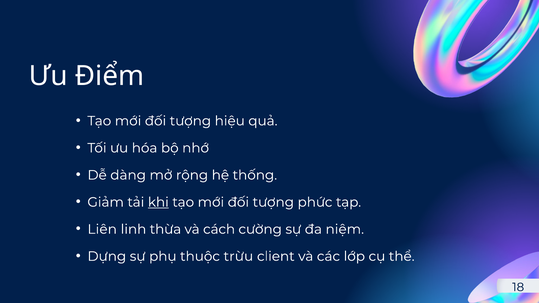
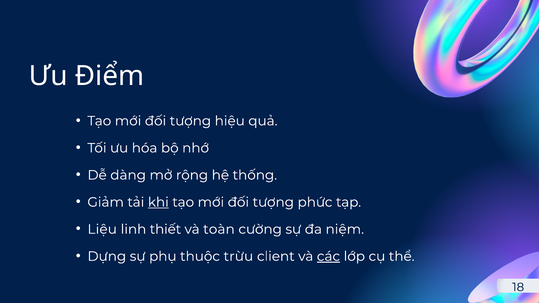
Liên: Liên -> Liệu
thừa: thừa -> thiết
cách: cách -> toàn
các underline: none -> present
